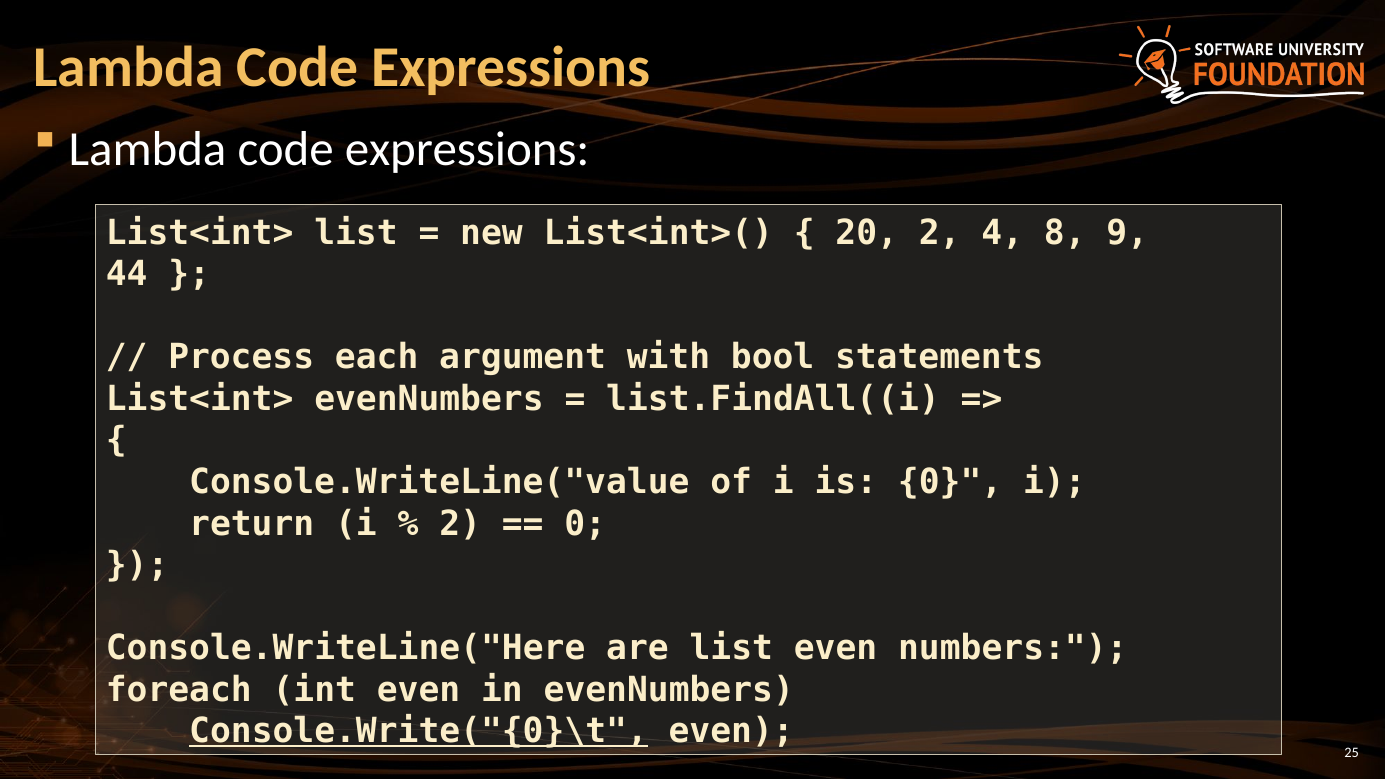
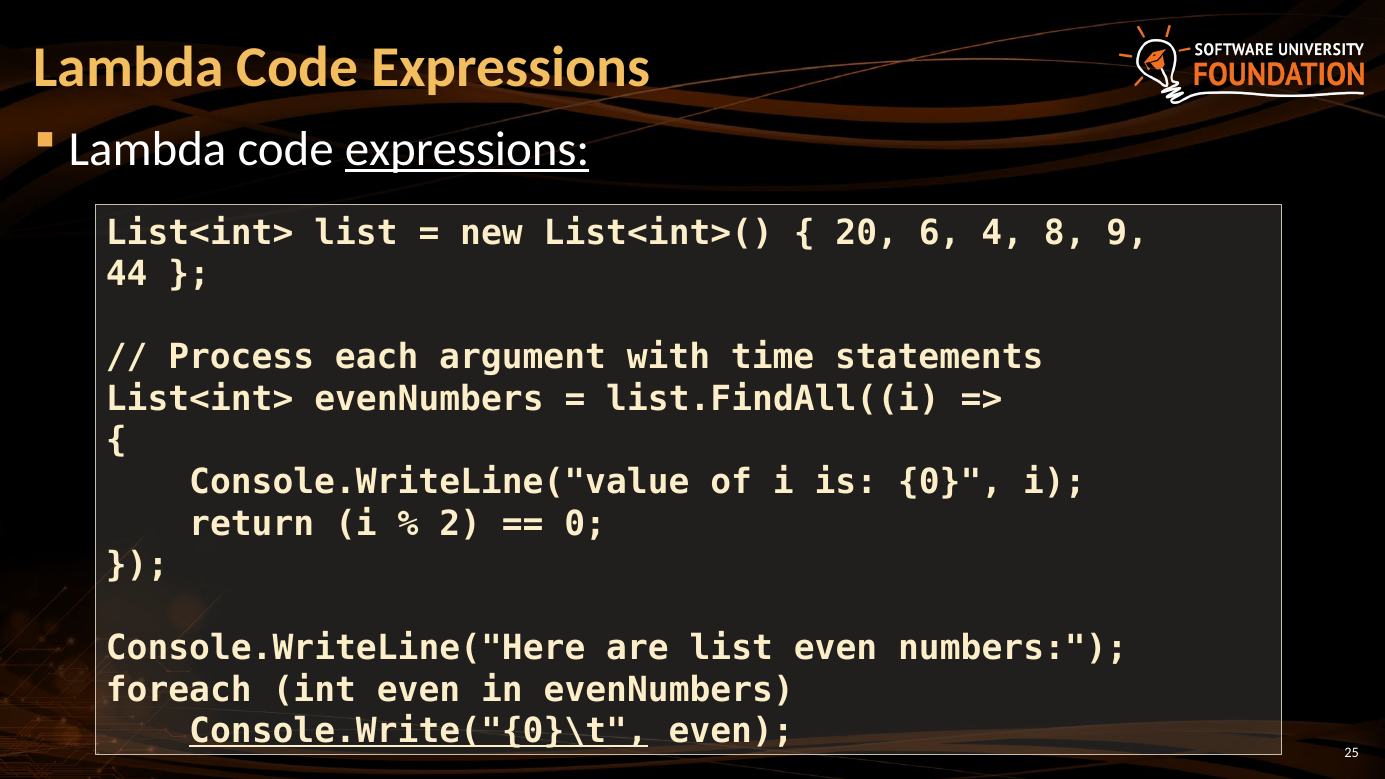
expressions at (467, 149) underline: none -> present
20 2: 2 -> 6
bool: bool -> time
